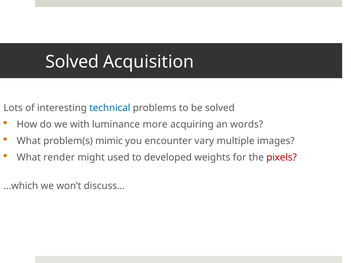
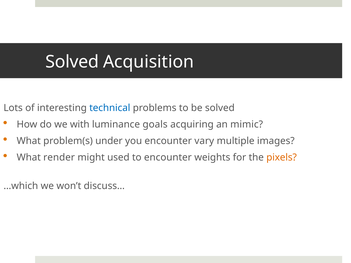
more: more -> goals
words: words -> mimic
mimic: mimic -> under
to developed: developed -> encounter
pixels colour: red -> orange
